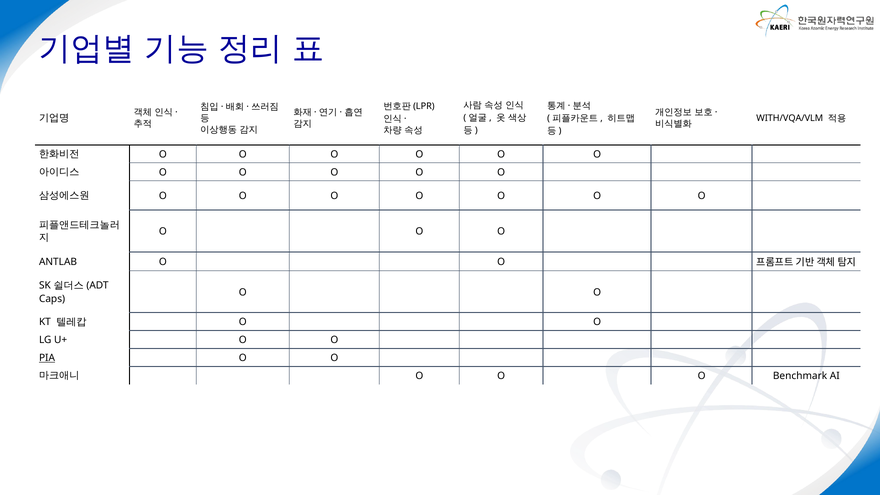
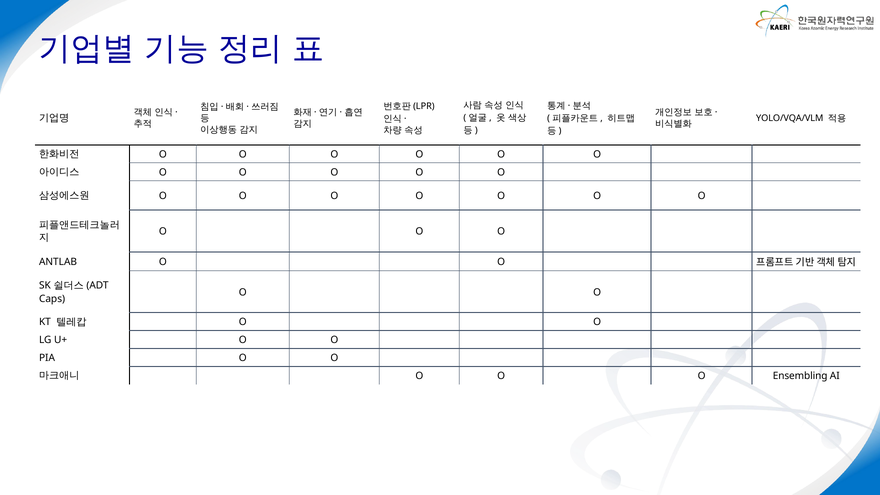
WITH/VQA/VLM: WITH/VQA/VLM -> YOLO/VQA/VLM
PIA underline: present -> none
Benchmark: Benchmark -> Ensembling
